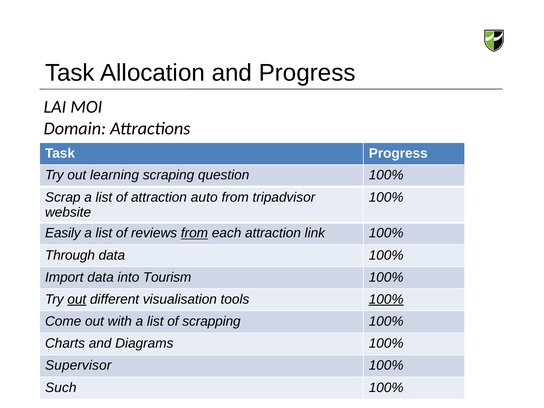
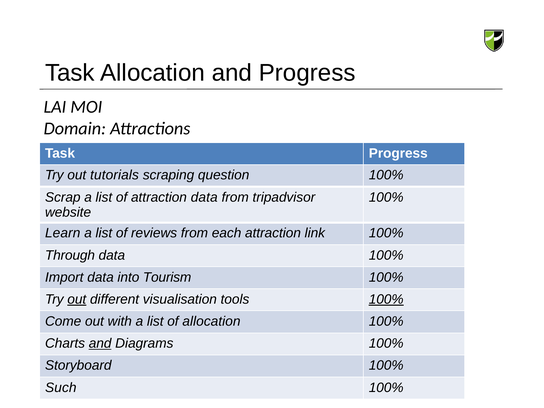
learning: learning -> tutorials
attraction auto: auto -> data
Easily: Easily -> Learn
from at (194, 233) underline: present -> none
of scrapping: scrapping -> allocation
and at (100, 343) underline: none -> present
Supervisor: Supervisor -> Storyboard
